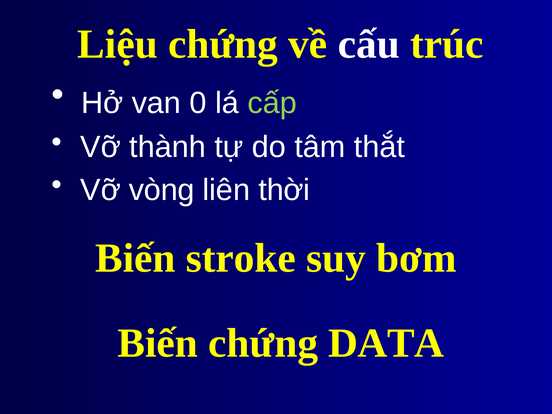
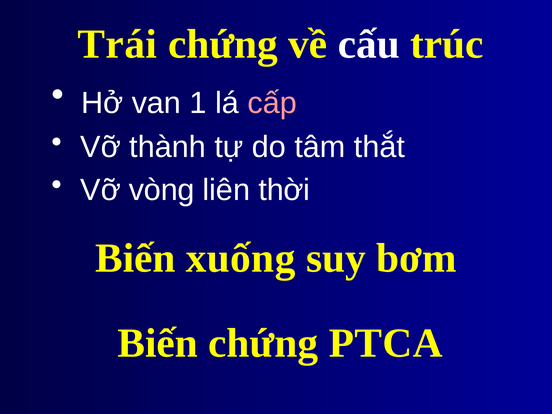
Liệu: Liệu -> Trái
0: 0 -> 1
cấp colour: light green -> pink
stroke: stroke -> xuống
DATA: DATA -> PTCA
